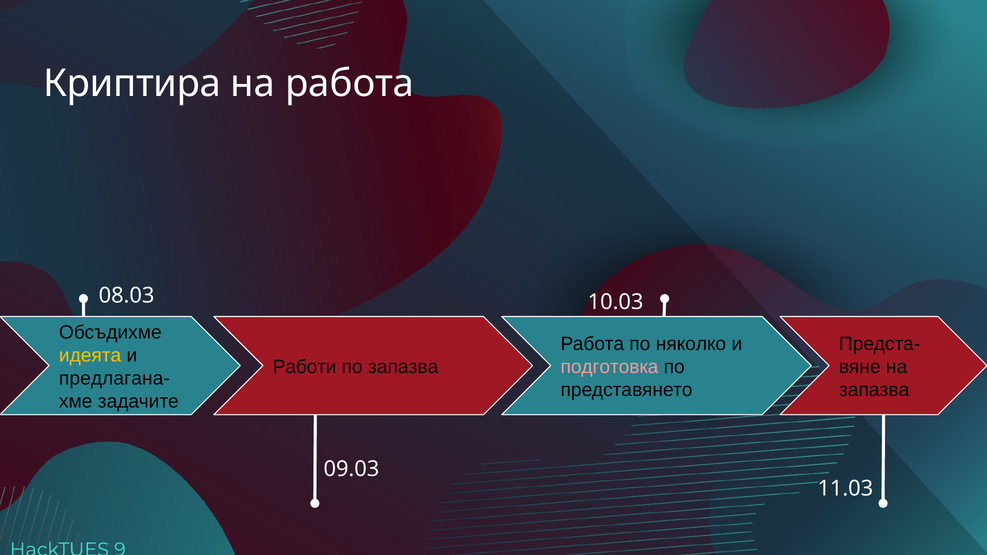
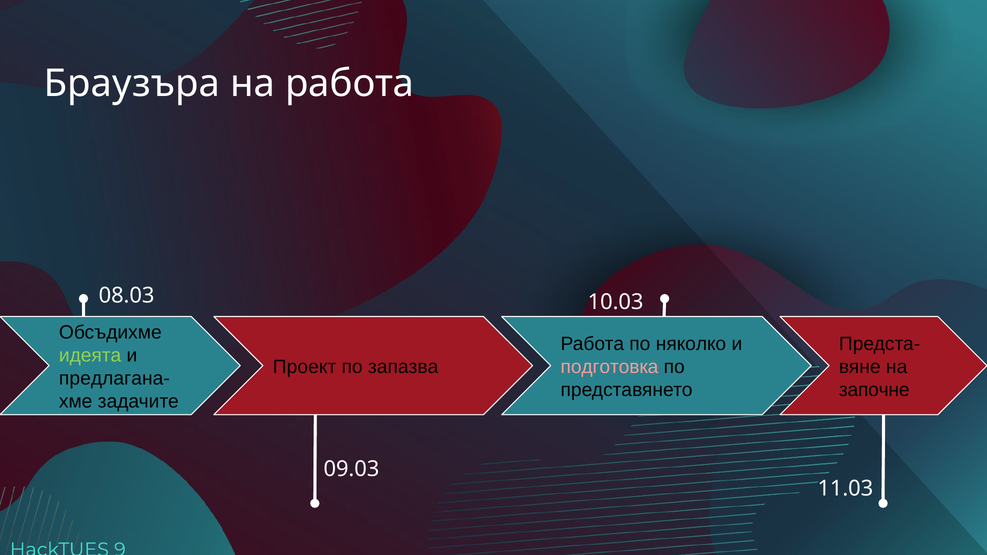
Криптира: Криптира -> Браузъра
идеята colour: yellow -> light green
Работи: Работи -> Проект
запазва at (874, 390): запазва -> започне
